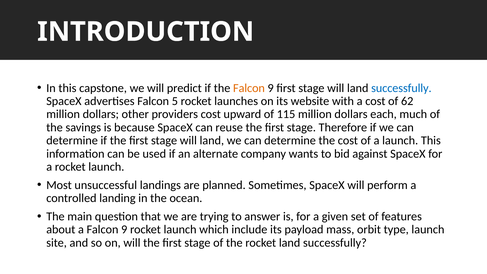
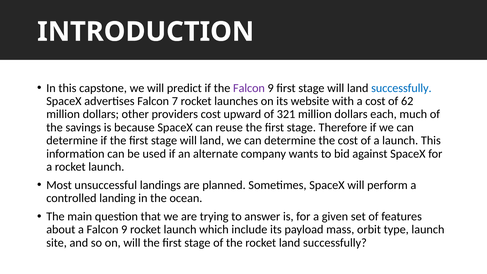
Falcon at (249, 88) colour: orange -> purple
5: 5 -> 7
115: 115 -> 321
